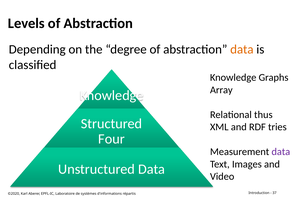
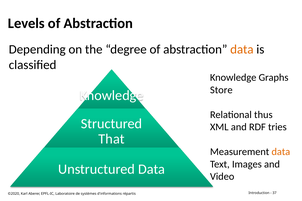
Array: Array -> Store
Four: Four -> That
data at (281, 152) colour: purple -> orange
